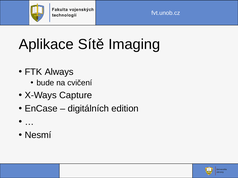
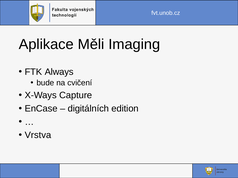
Sítě: Sítě -> Měli
Nesmí: Nesmí -> Vrstva
